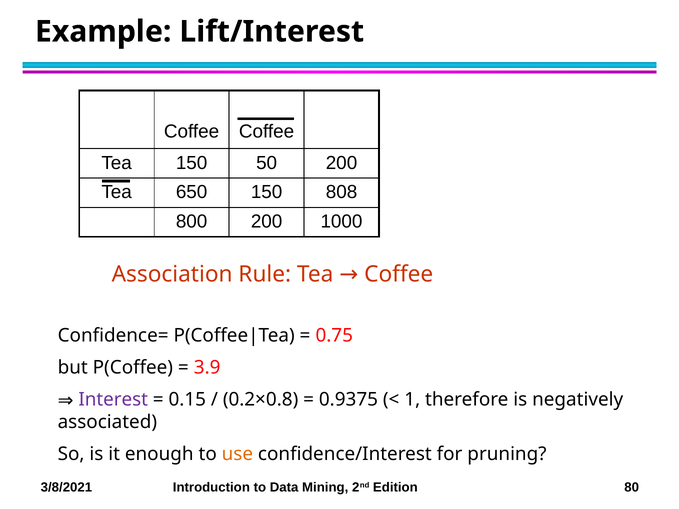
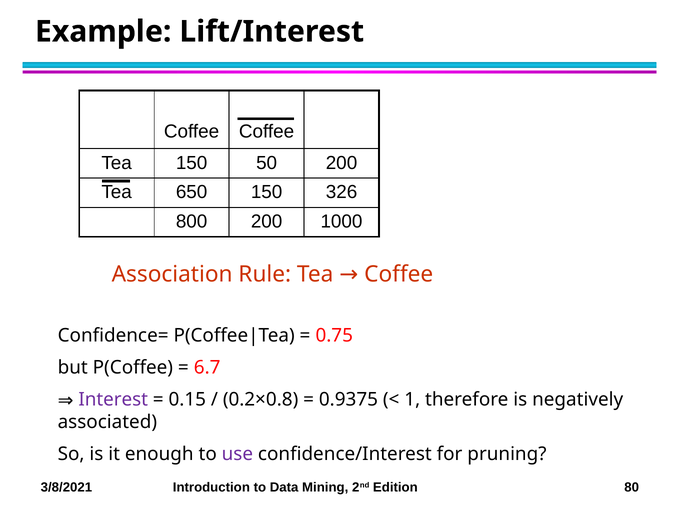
808: 808 -> 326
3.9: 3.9 -> 6.7
use colour: orange -> purple
